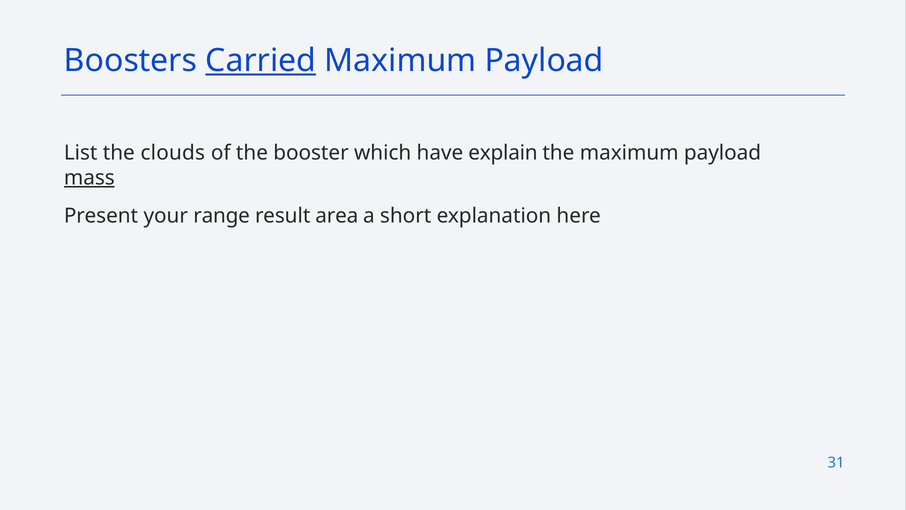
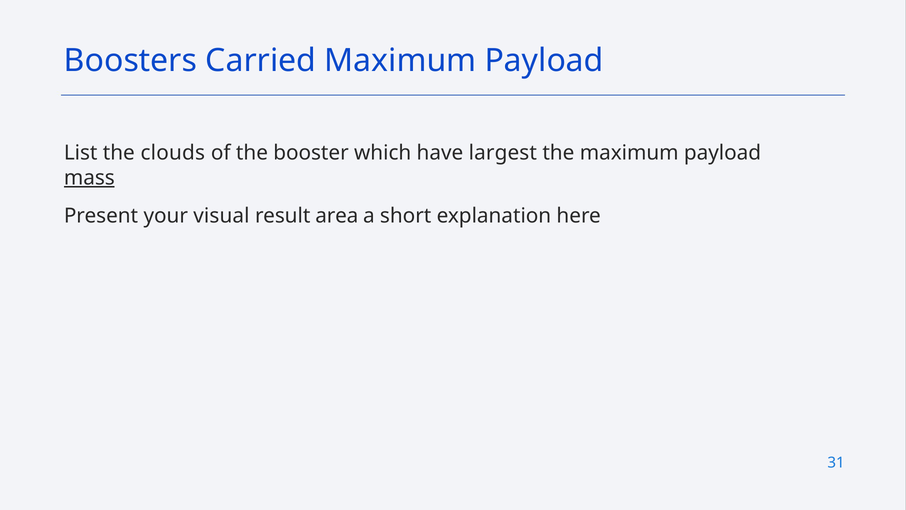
Carried underline: present -> none
explain: explain -> largest
range: range -> visual
